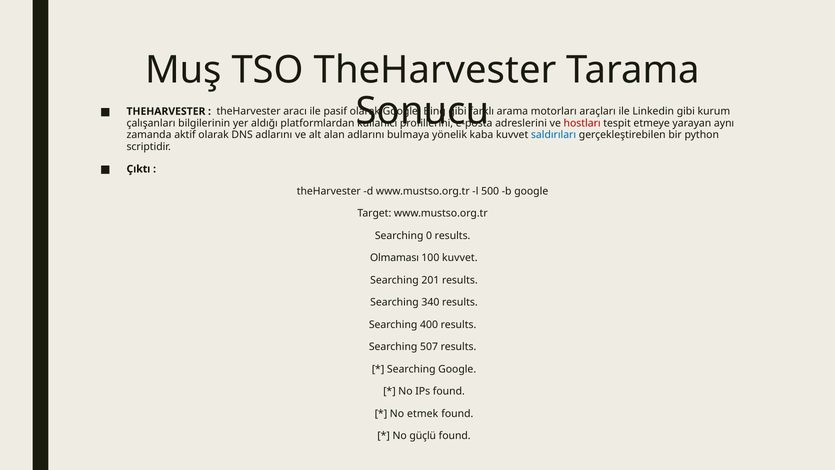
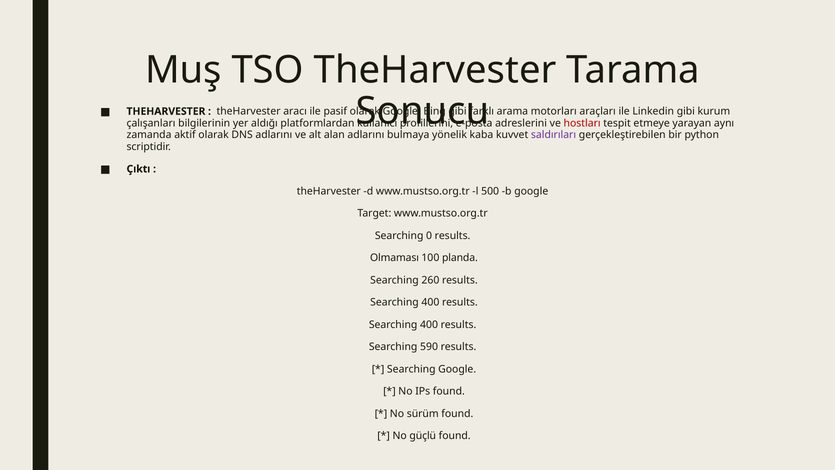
saldırıları colour: blue -> purple
100 kuvvet: kuvvet -> planda
201: 201 -> 260
340 at (430, 302): 340 -> 400
507: 507 -> 590
etmek: etmek -> sürüm
